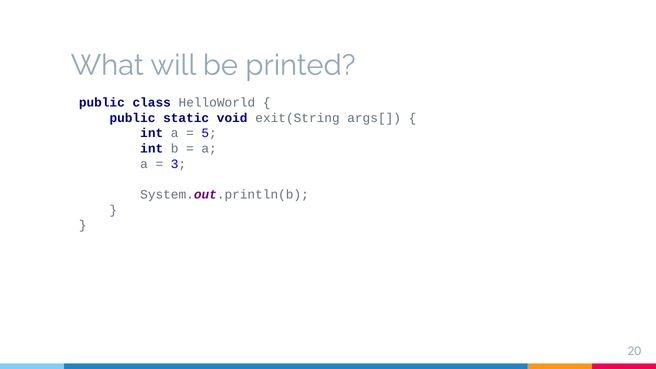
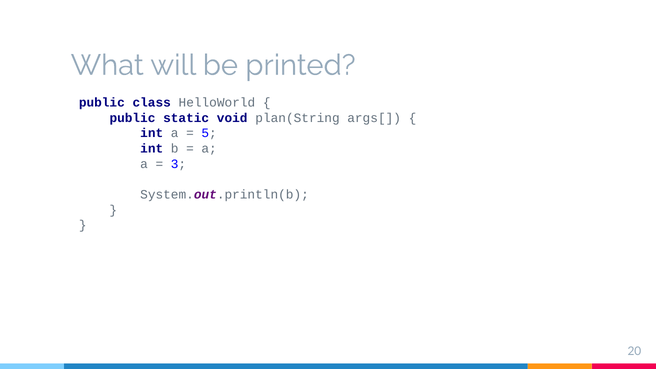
exit(String: exit(String -> plan(String
